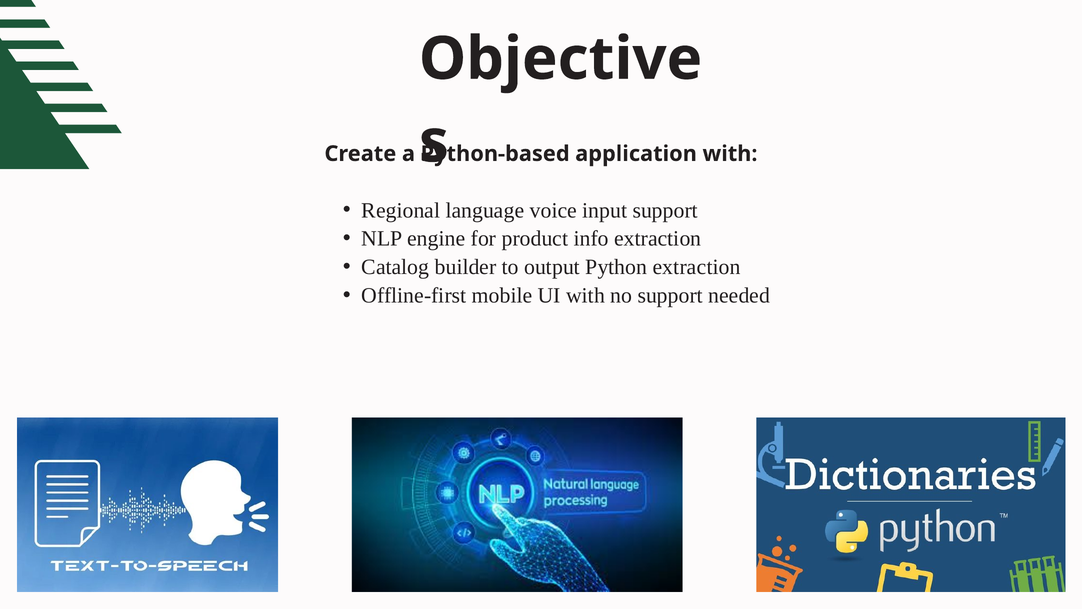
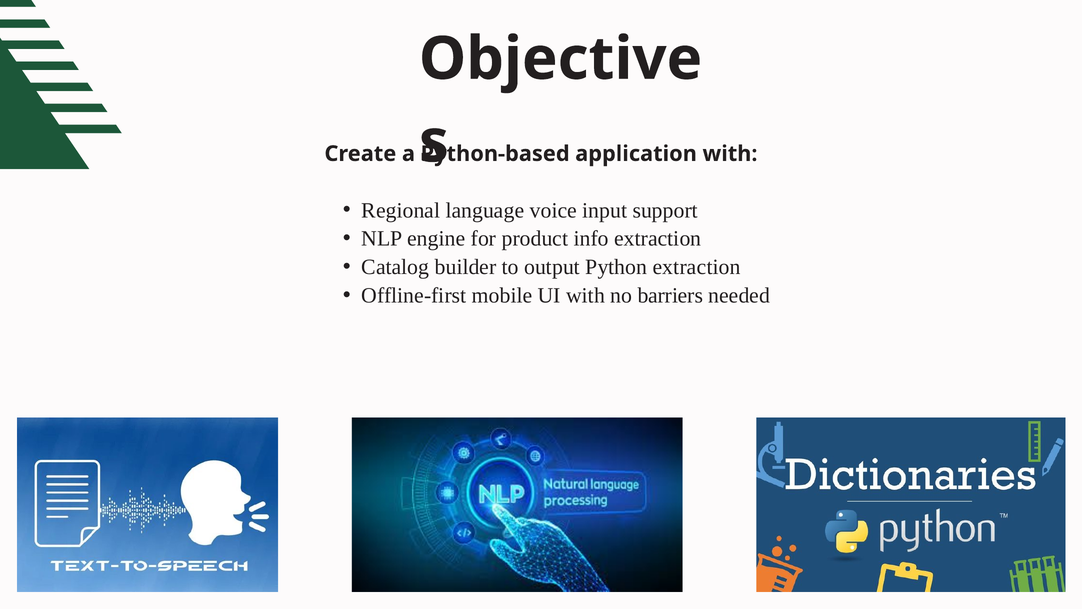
no support: support -> barriers
